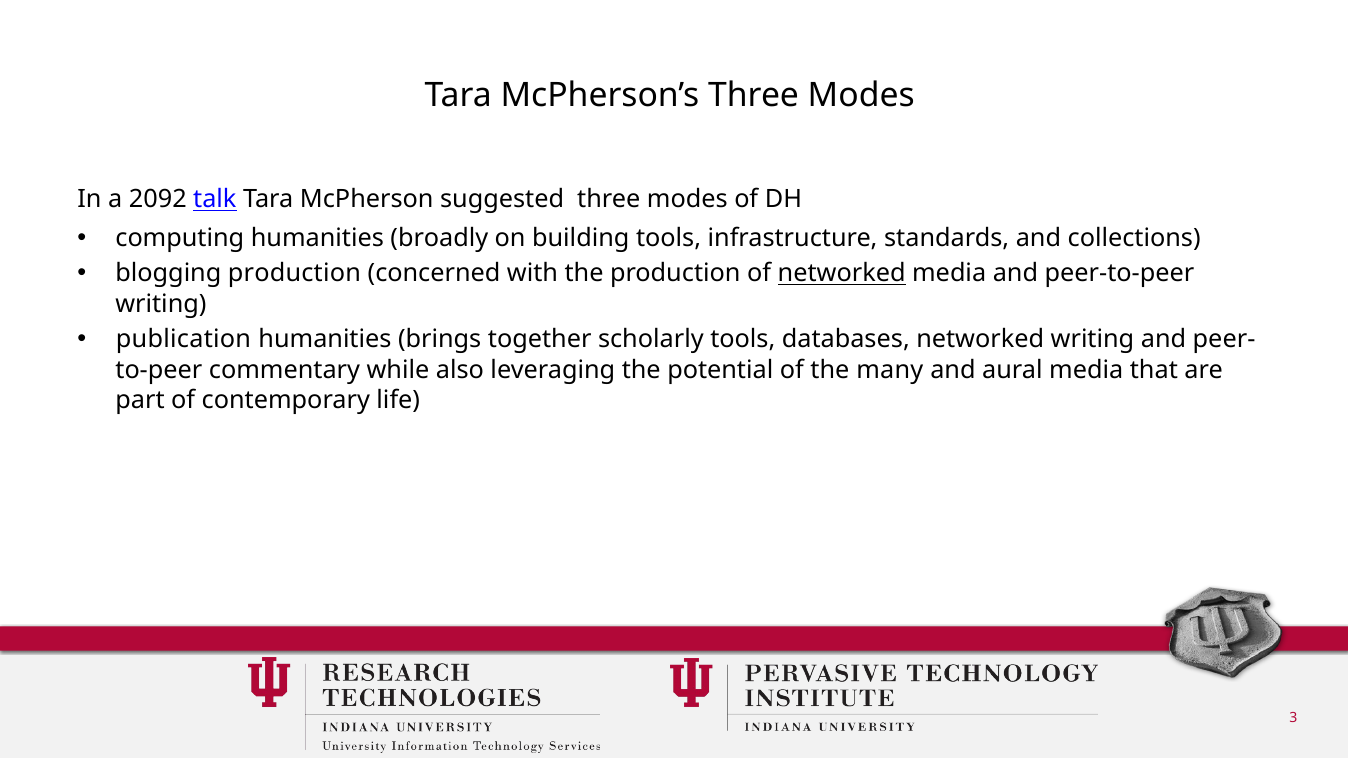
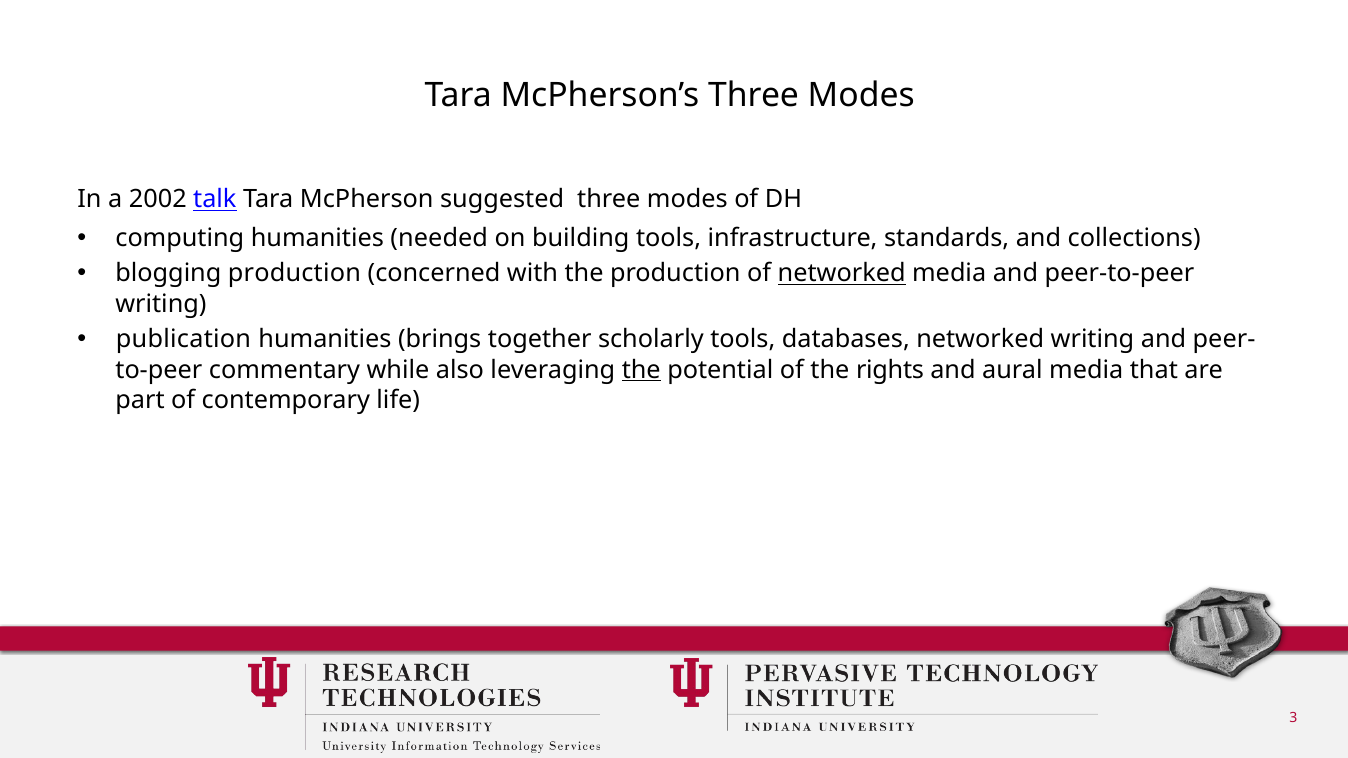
2092: 2092 -> 2002
broadly: broadly -> needed
the at (641, 370) underline: none -> present
many: many -> rights
